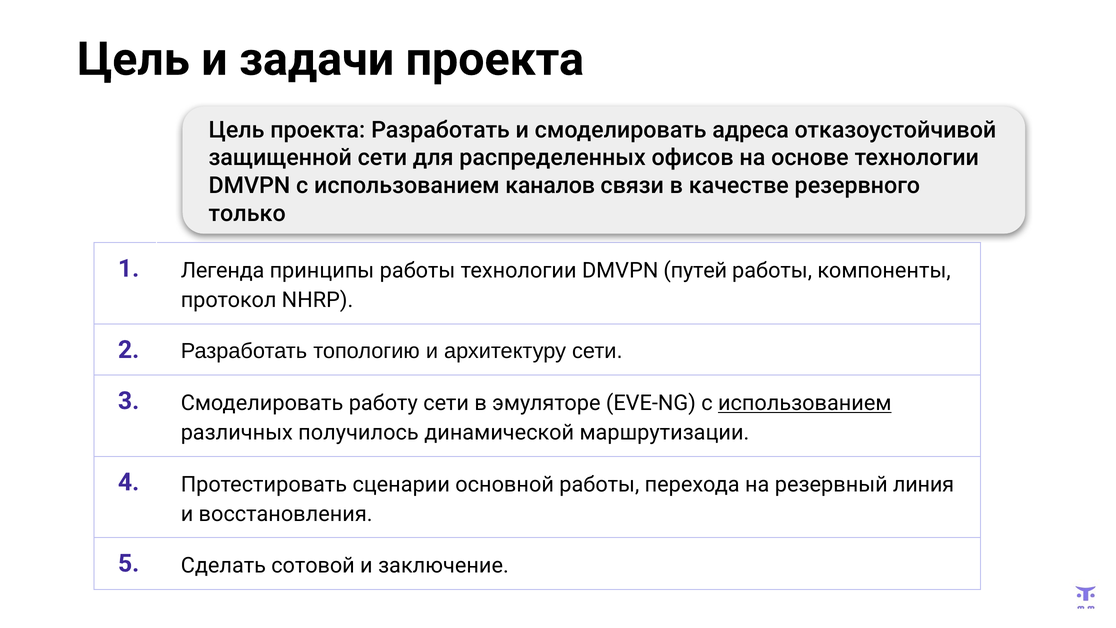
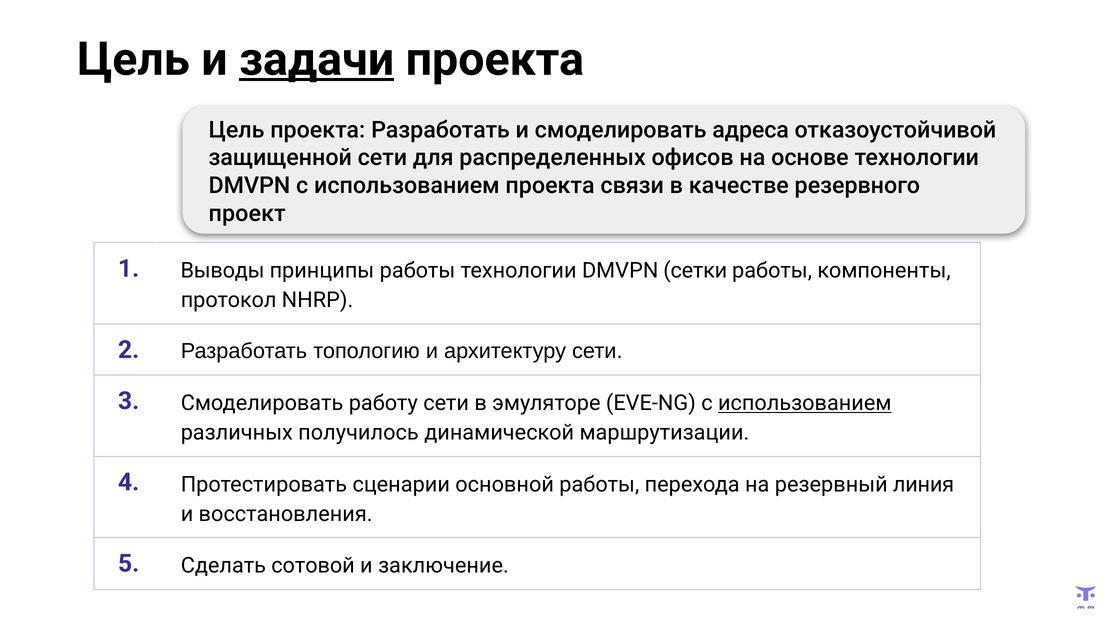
задачи underline: none -> present
использованием каналов: каналов -> проекта
только: только -> проект
Легенда: Легенда -> Выводы
путей: путей -> сетки
